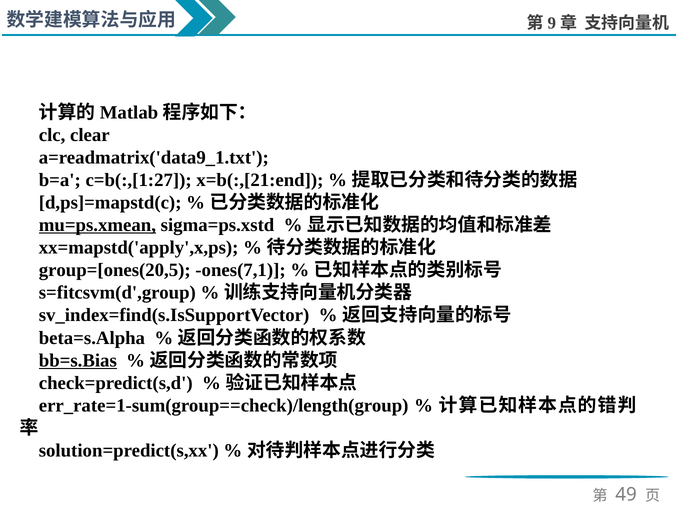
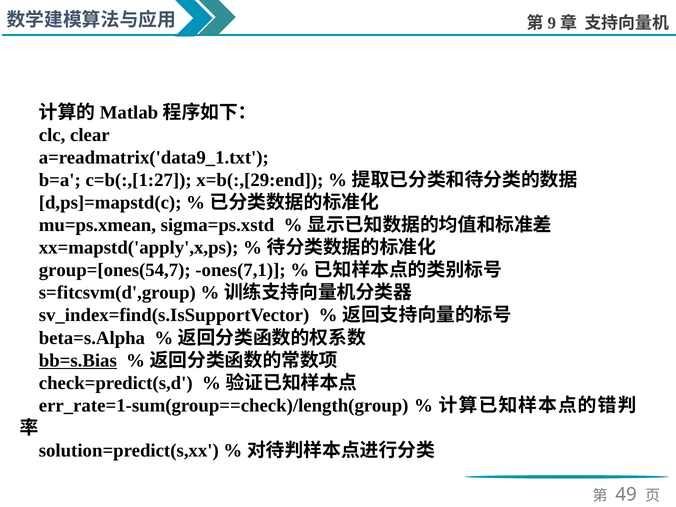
x=b(:,[21:end: x=b(:,[21:end -> x=b(:,[29:end
mu=ps.xmean underline: present -> none
group=[ones(20,5: group=[ones(20,5 -> group=[ones(54,7
